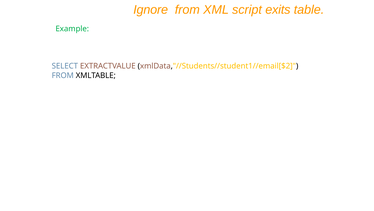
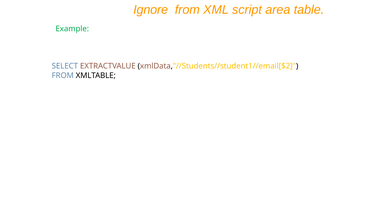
exits: exits -> area
